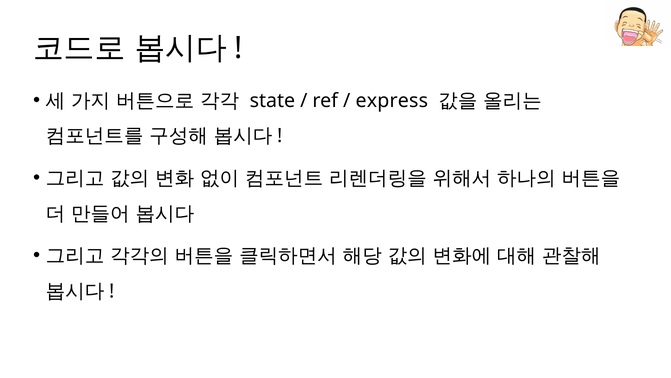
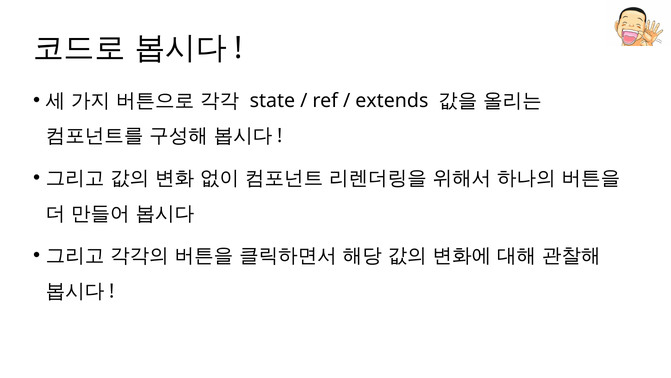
express: express -> extends
